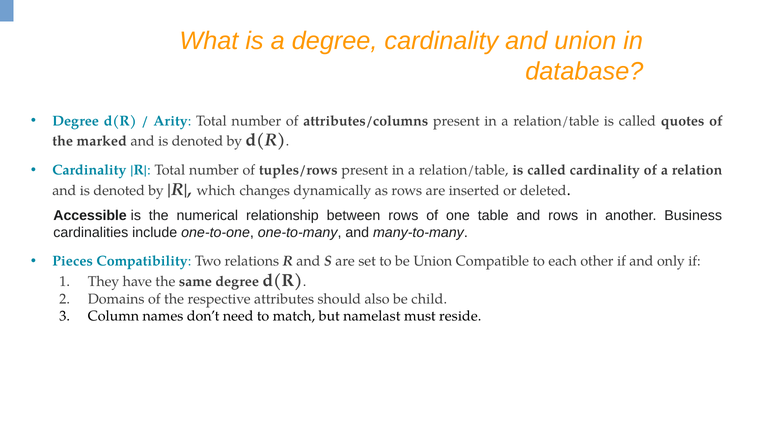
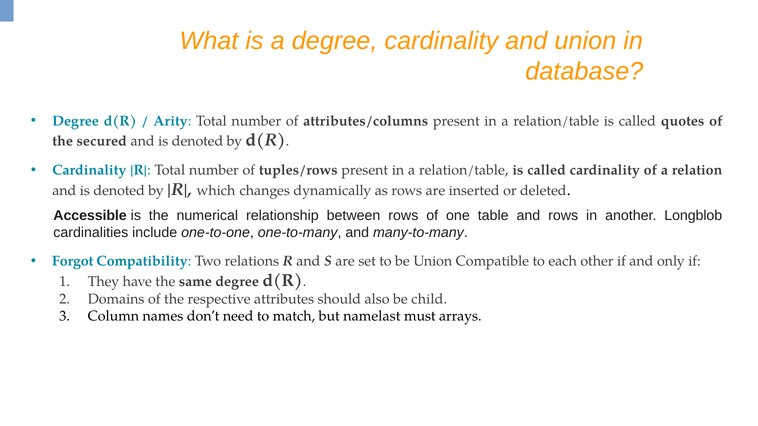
marked: marked -> secured
Business: Business -> Longblob
Pieces: Pieces -> Forgot
reside: reside -> arrays
